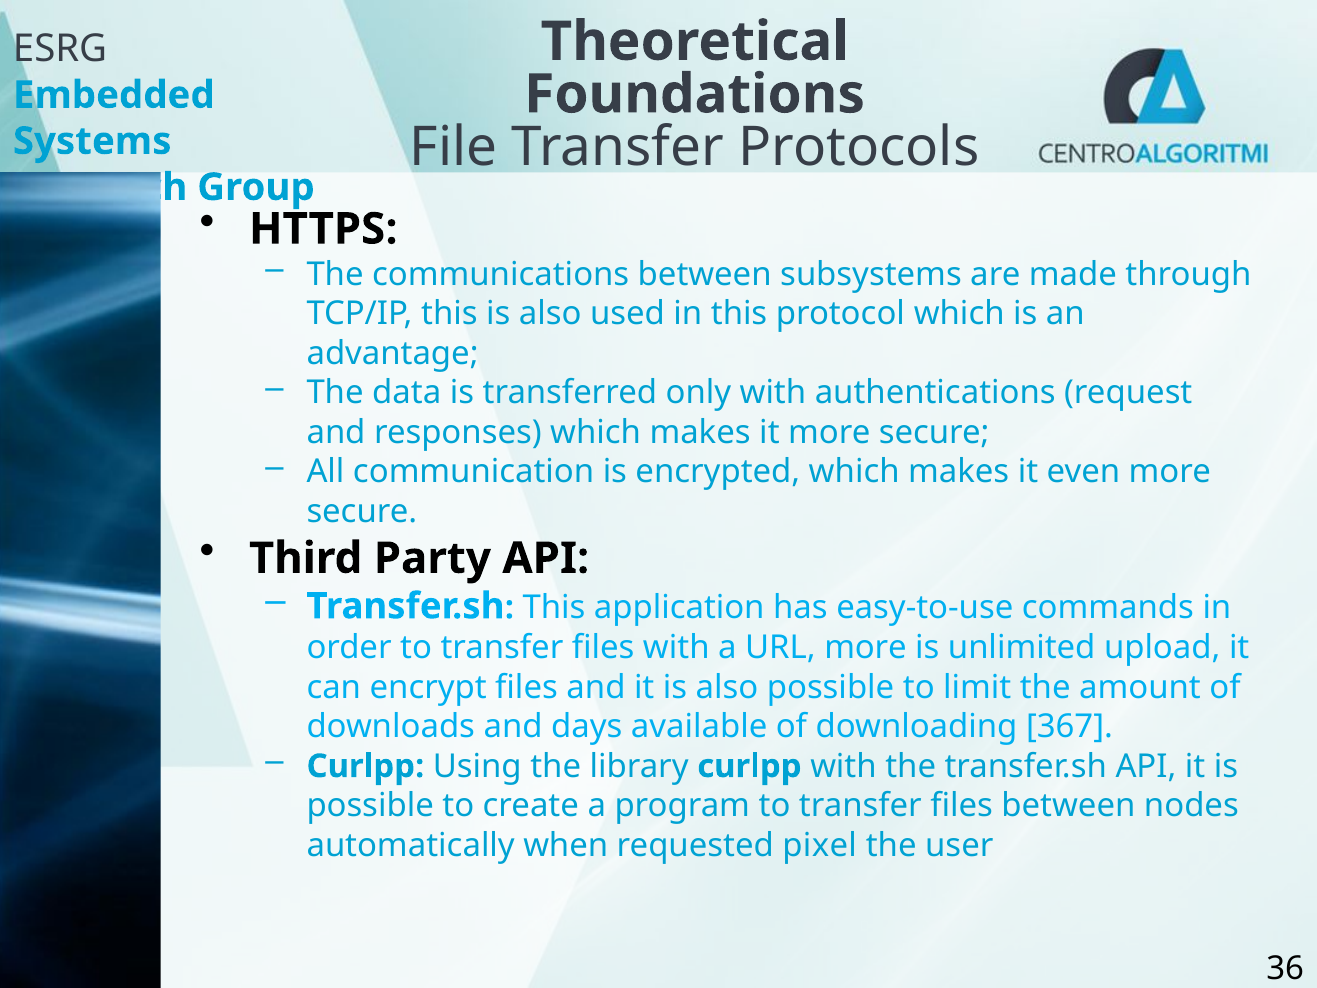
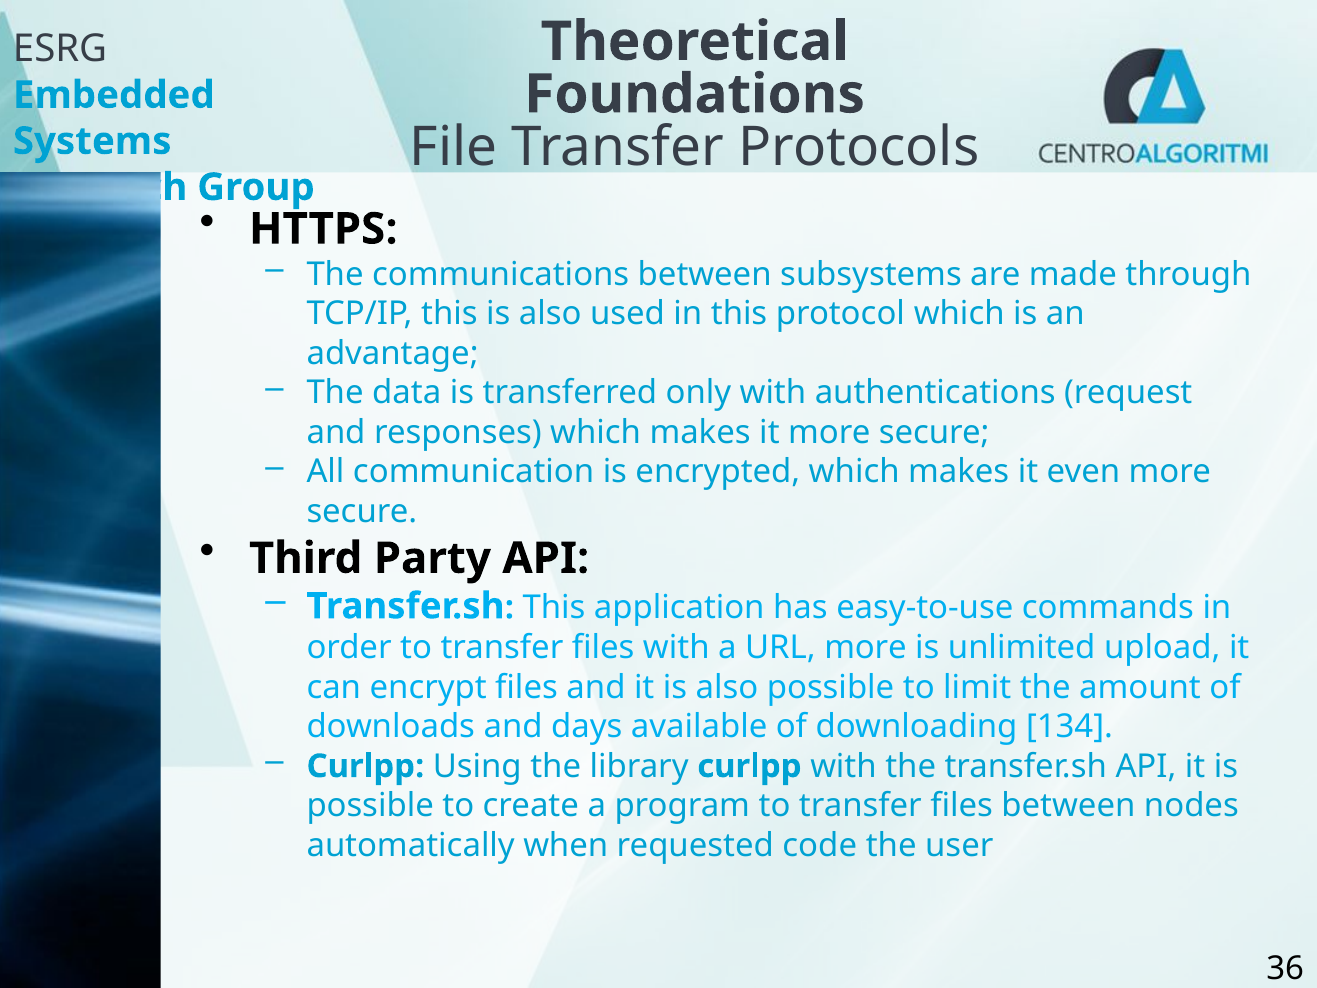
367: 367 -> 134
pixel: pixel -> code
